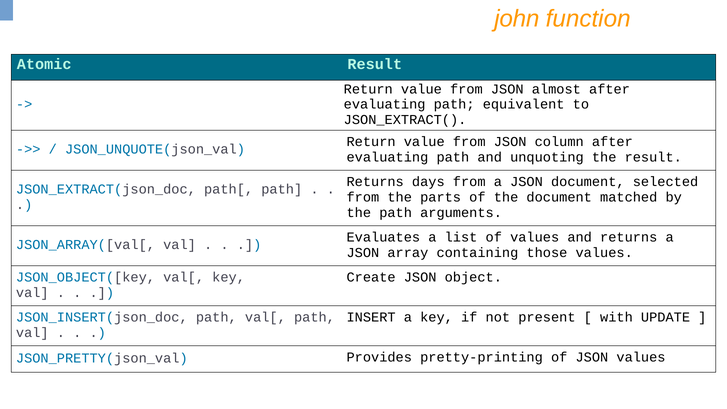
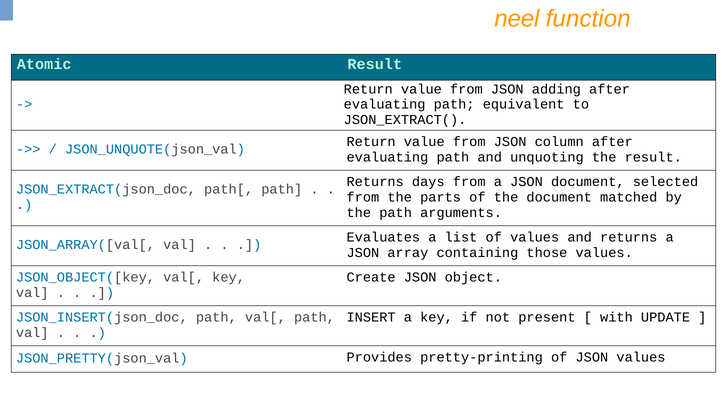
john: john -> neel
almost: almost -> adding
